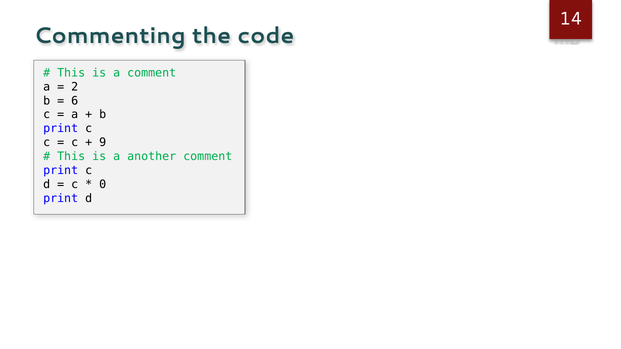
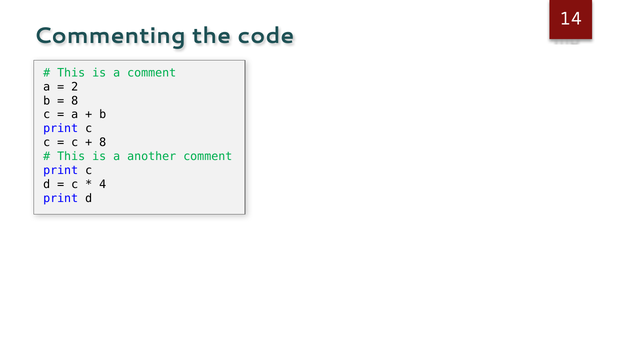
6 at (75, 101): 6 -> 8
9 at (103, 143): 9 -> 8
0: 0 -> 4
